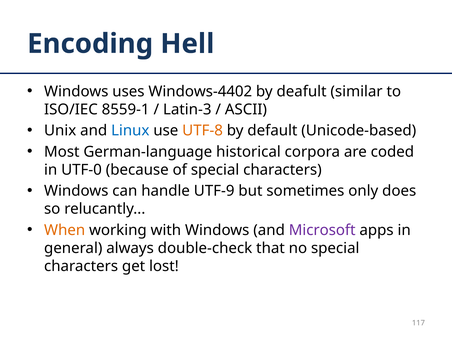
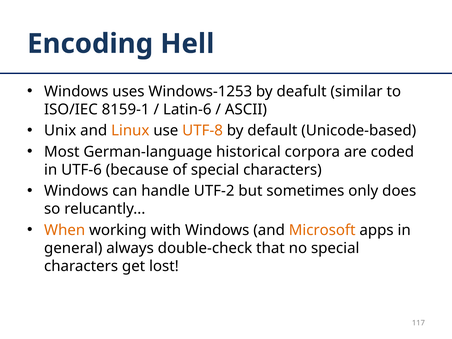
Windows-4402: Windows-4402 -> Windows-1253
8559-1: 8559-1 -> 8159-1
Latin-3: Latin-3 -> Latin-6
Linux colour: blue -> orange
UTF-0: UTF-0 -> UTF-6
UTF-9: UTF-9 -> UTF-2
Microsoft colour: purple -> orange
